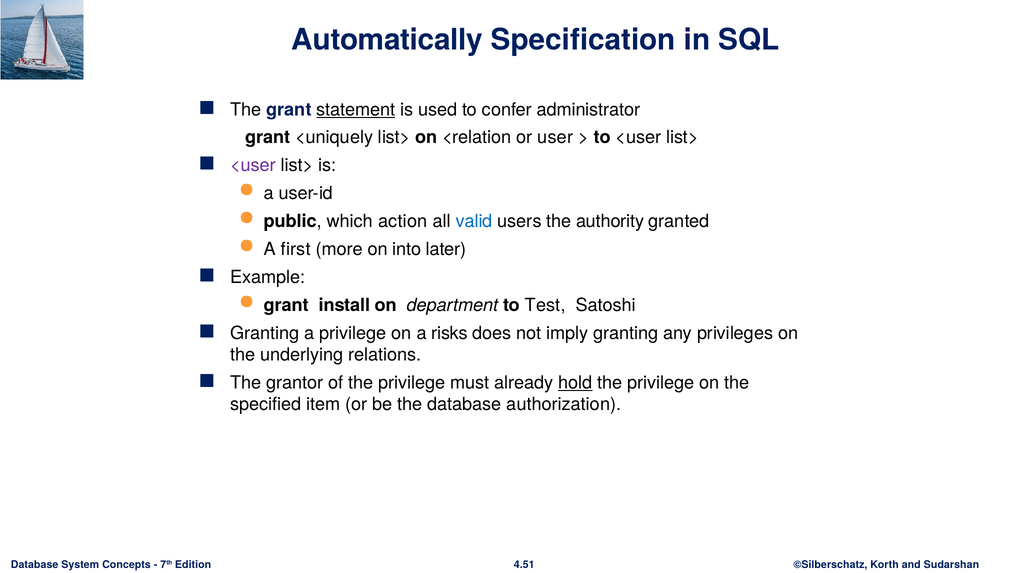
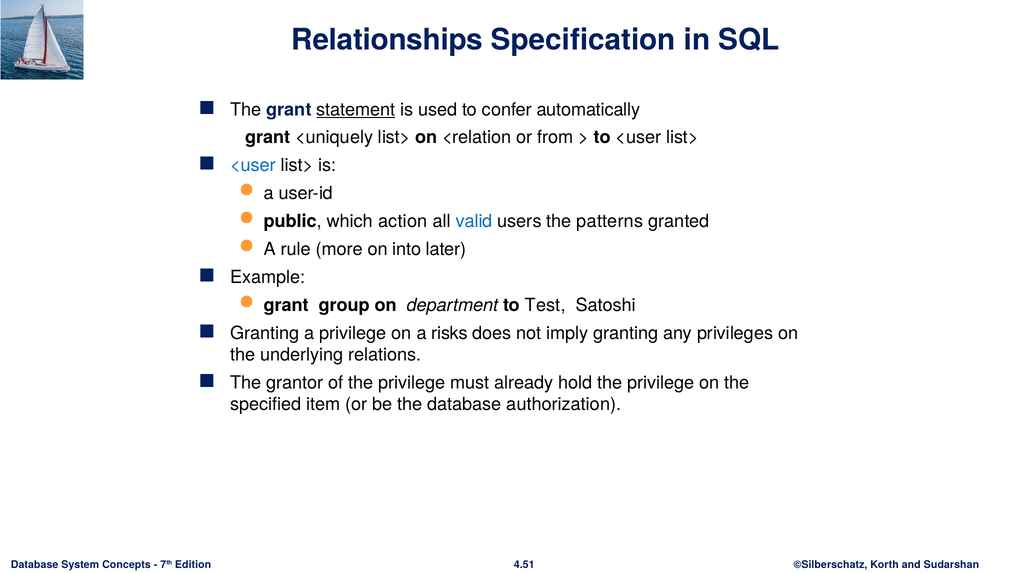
Automatically: Automatically -> Relationships
administrator: administrator -> automatically
user: user -> from
<user at (253, 166) colour: purple -> blue
authority: authority -> patterns
first: first -> rule
install: install -> group
hold underline: present -> none
